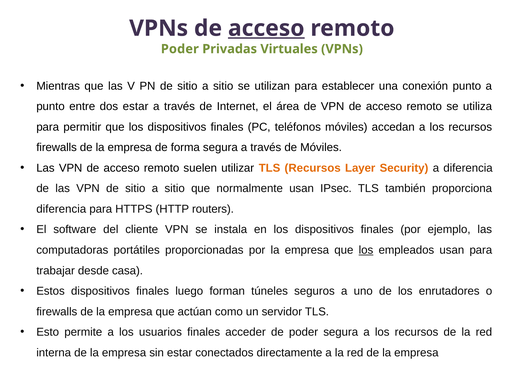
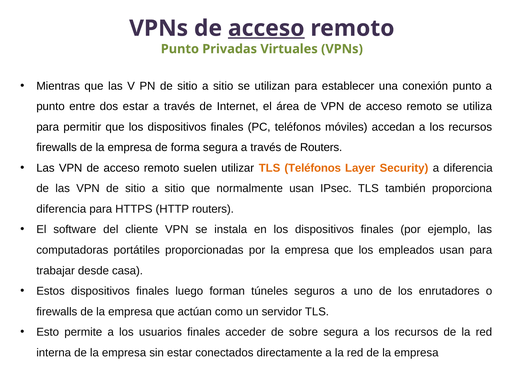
Poder at (180, 49): Poder -> Punto
de Móviles: Móviles -> Routers
TLS Recursos: Recursos -> Teléfonos
los at (366, 250) underline: present -> none
de poder: poder -> sobre
